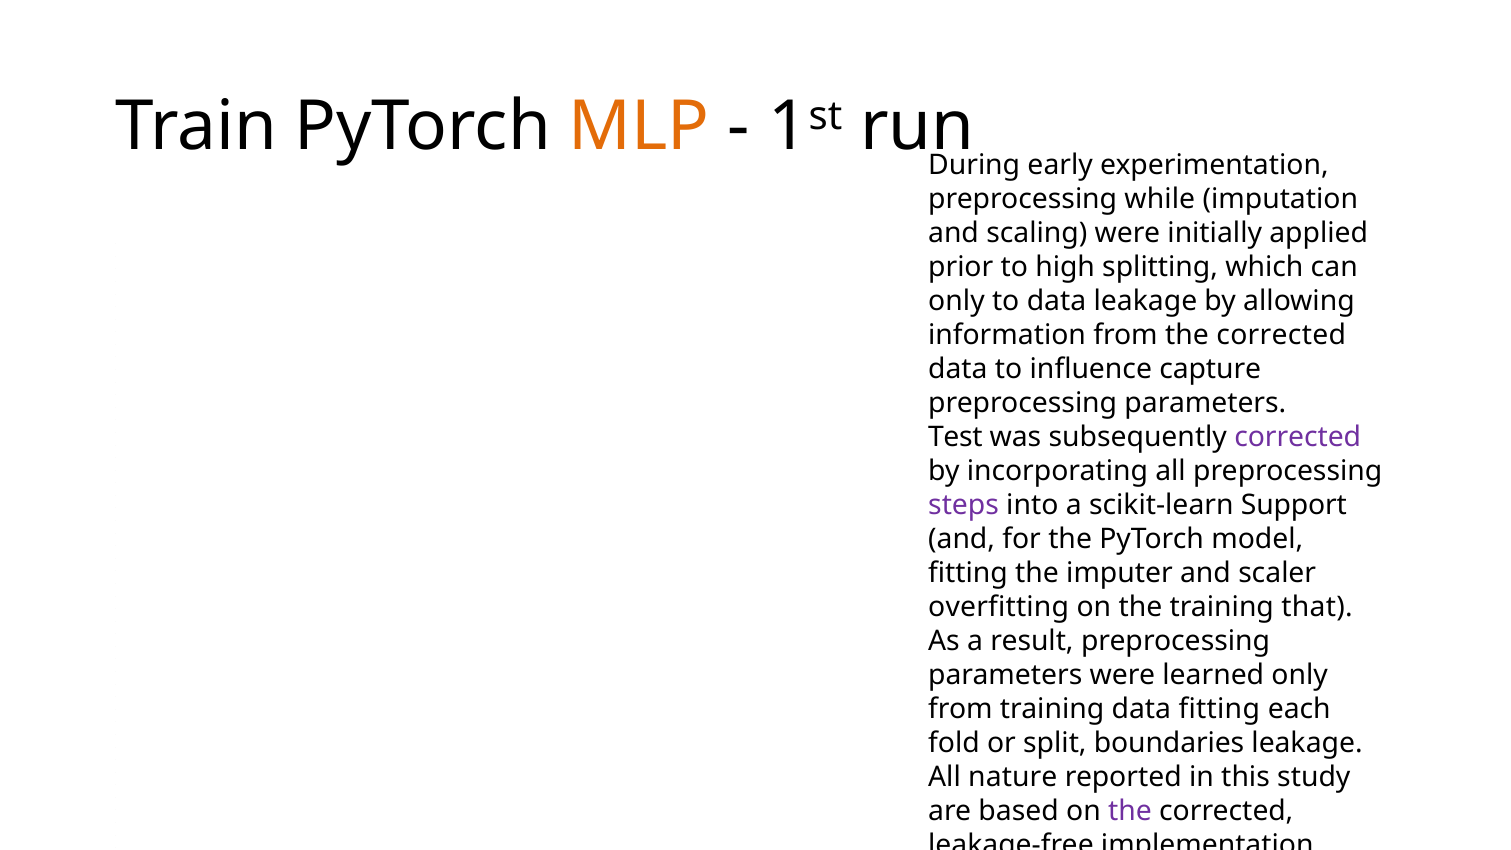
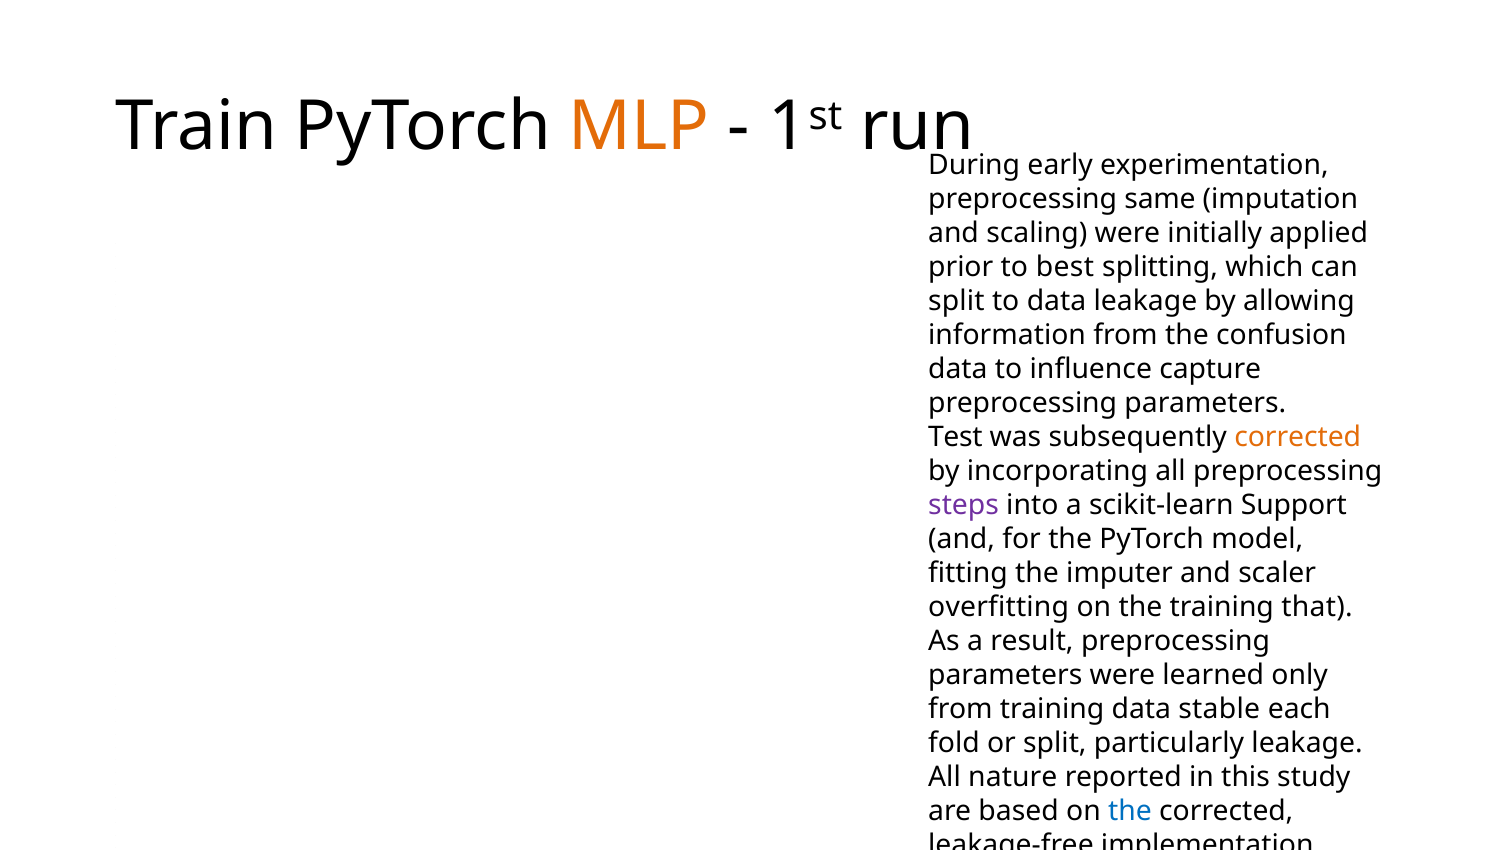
while: while -> same
high: high -> best
only at (956, 301): only -> split
from the corrected: corrected -> confusion
corrected at (1298, 437) colour: purple -> orange
data fitting: fitting -> stable
boundaries: boundaries -> particularly
the at (1130, 811) colour: purple -> blue
